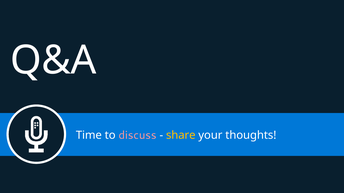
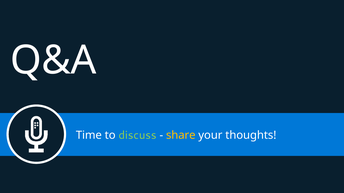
discuss colour: pink -> light green
